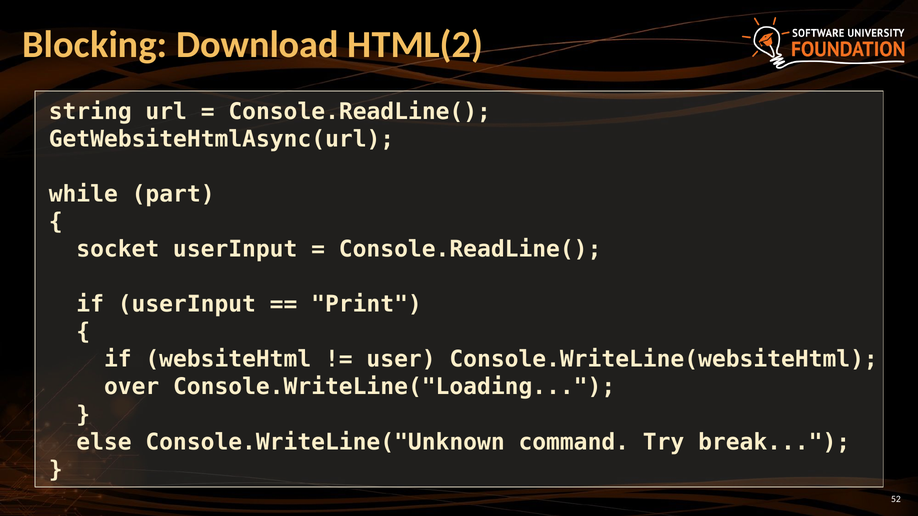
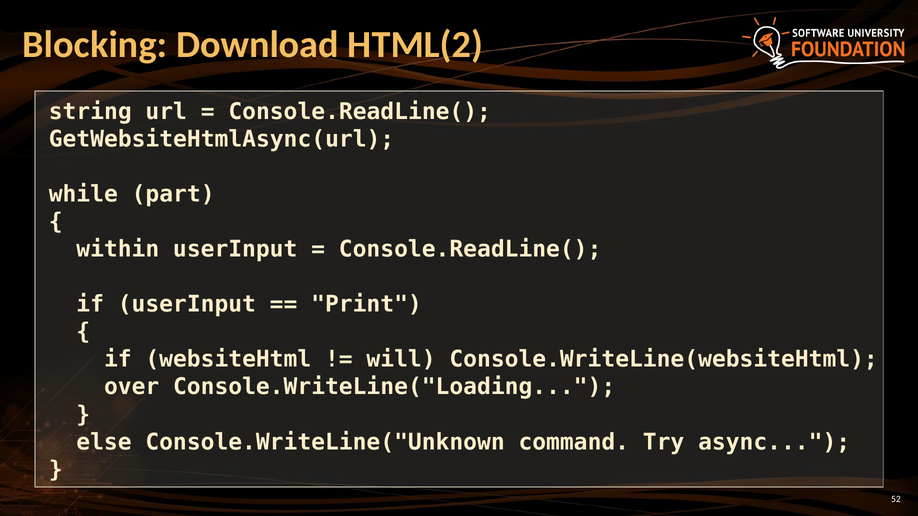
socket: socket -> within
user: user -> will
break: break -> async
